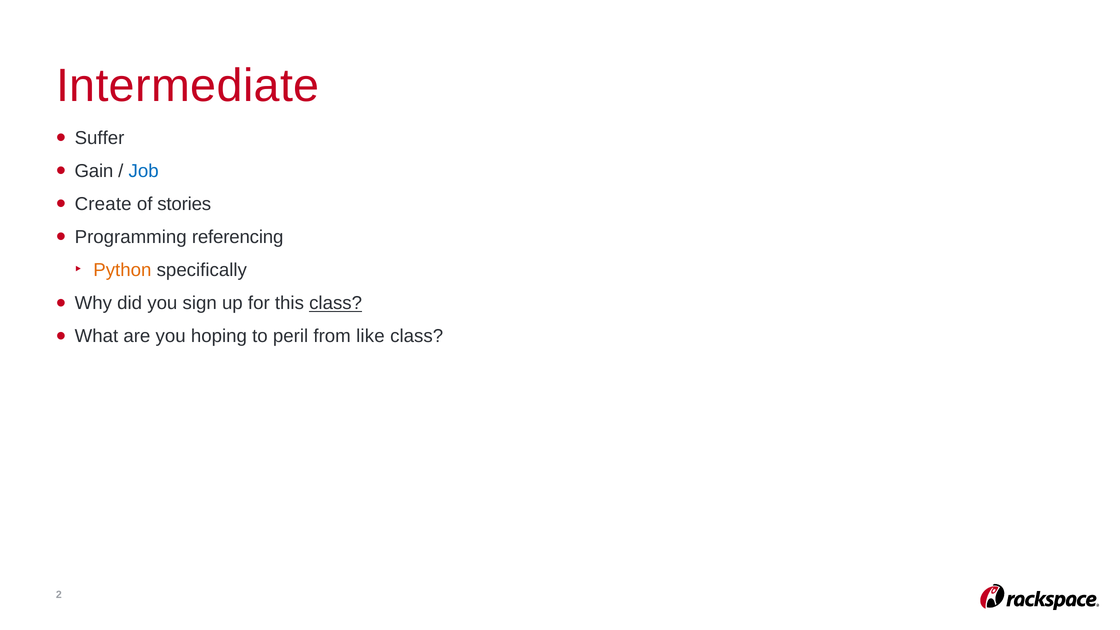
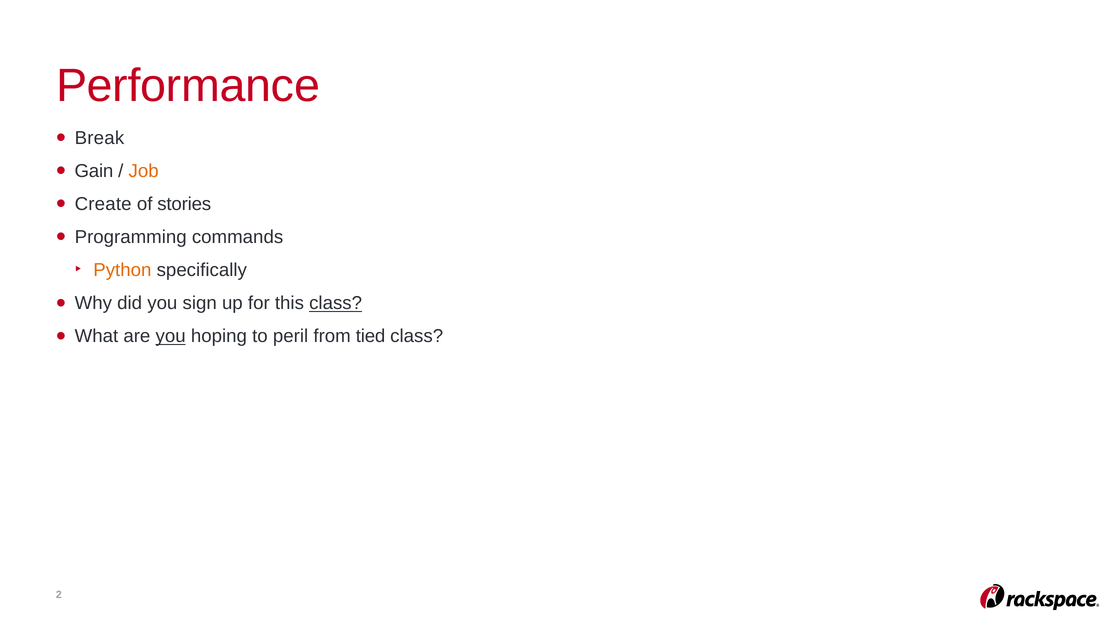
Intermediate: Intermediate -> Performance
Suffer: Suffer -> Break
Job colour: blue -> orange
referencing: referencing -> commands
you at (171, 336) underline: none -> present
like: like -> tied
